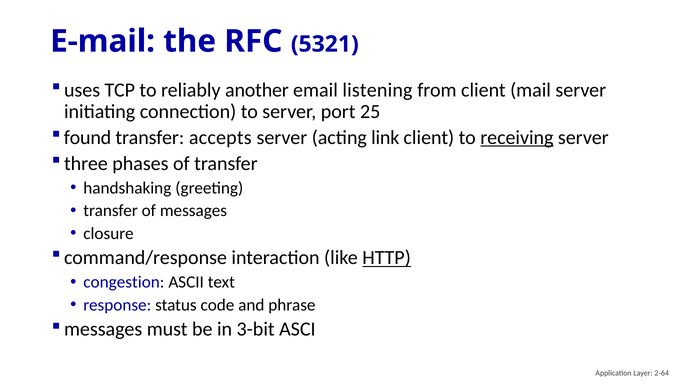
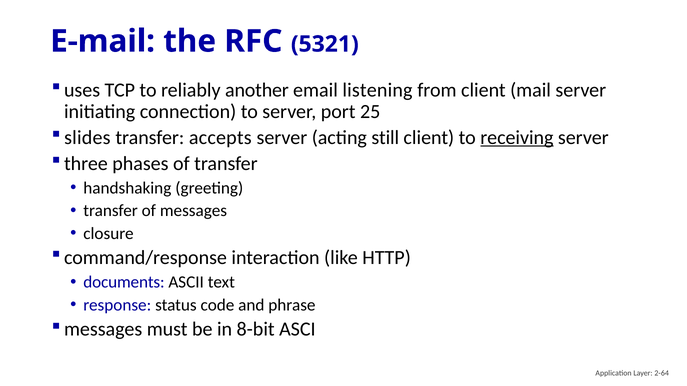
found: found -> slides
link: link -> still
HTTP underline: present -> none
congestion: congestion -> documents
3-bit: 3-bit -> 8-bit
